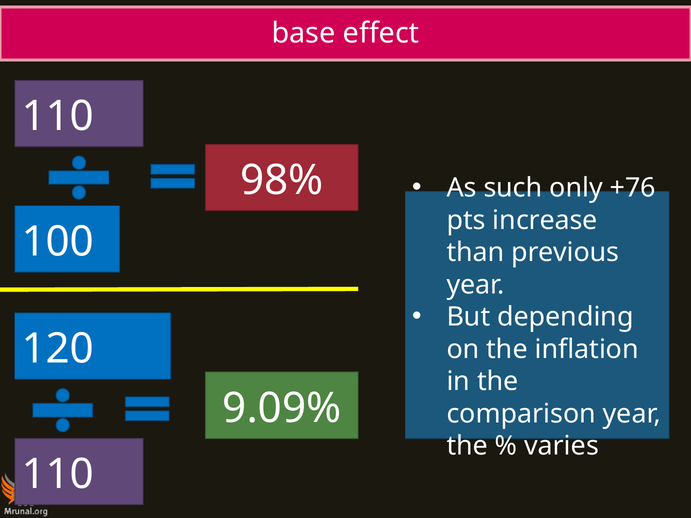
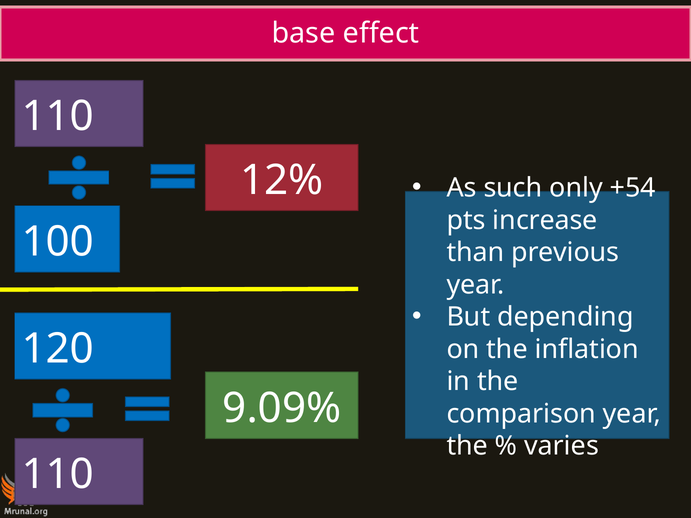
98%: 98% -> 12%
+76: +76 -> +54
